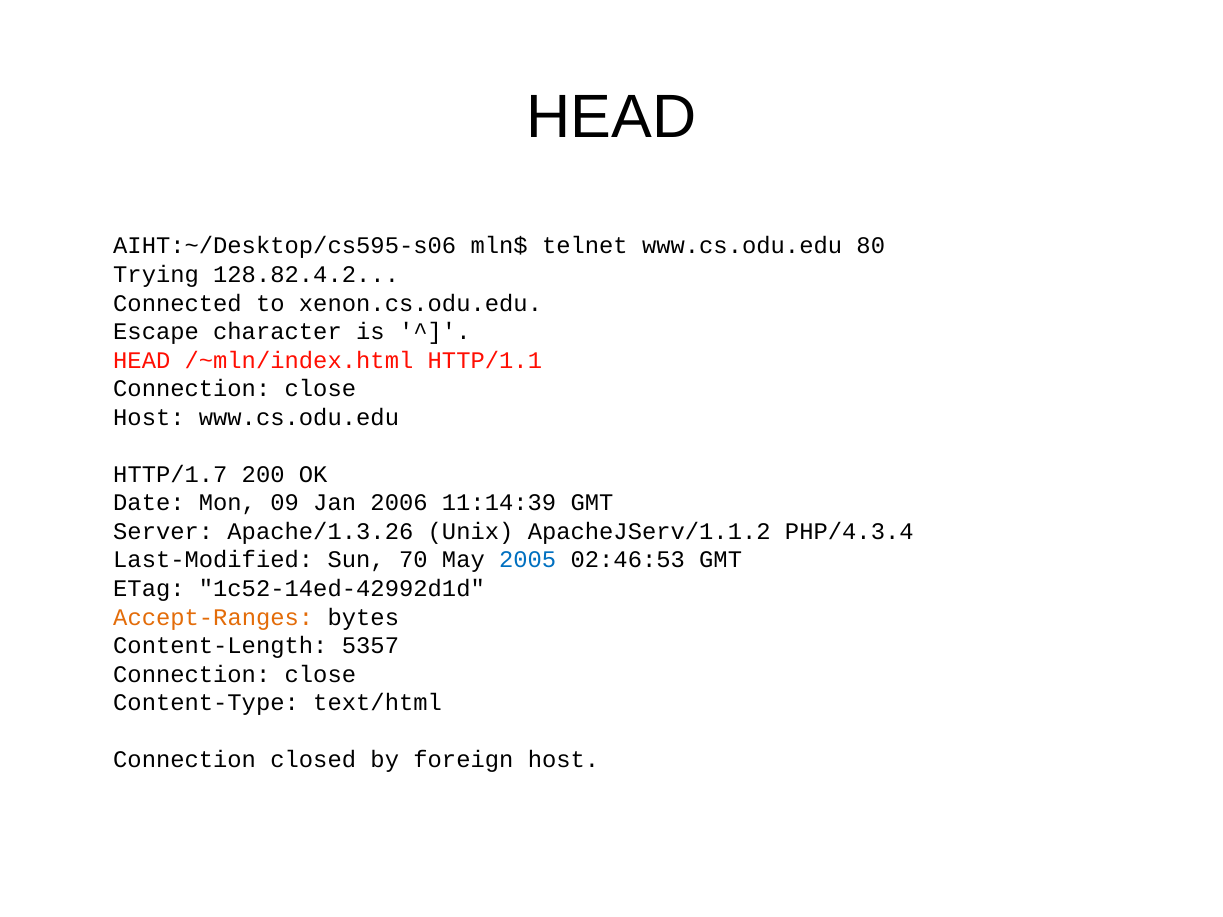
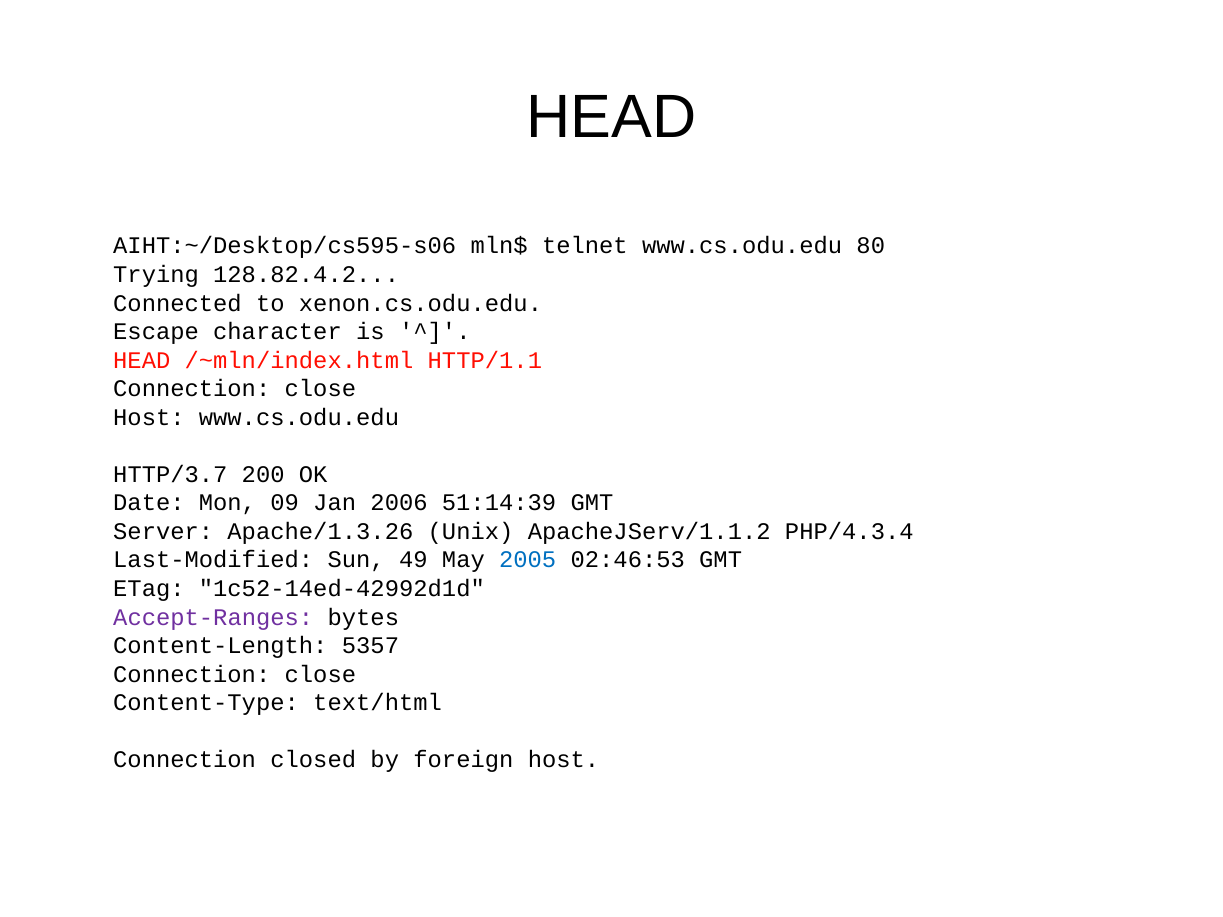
HTTP/1.7: HTTP/1.7 -> HTTP/3.7
11:14:39: 11:14:39 -> 51:14:39
70: 70 -> 49
Accept-Ranges colour: orange -> purple
